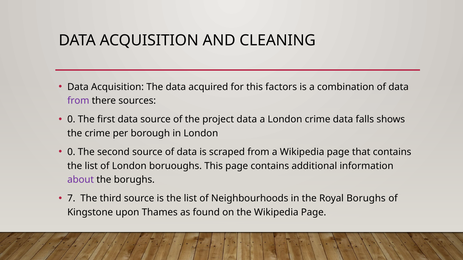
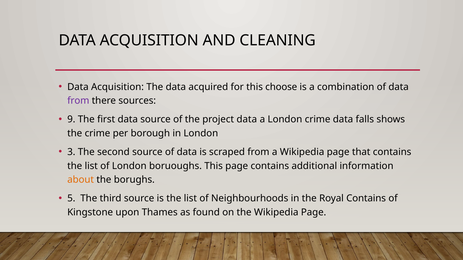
factors: factors -> choose
0 at (71, 120): 0 -> 9
0 at (71, 152): 0 -> 3
about colour: purple -> orange
7: 7 -> 5
Royal Borughs: Borughs -> Contains
